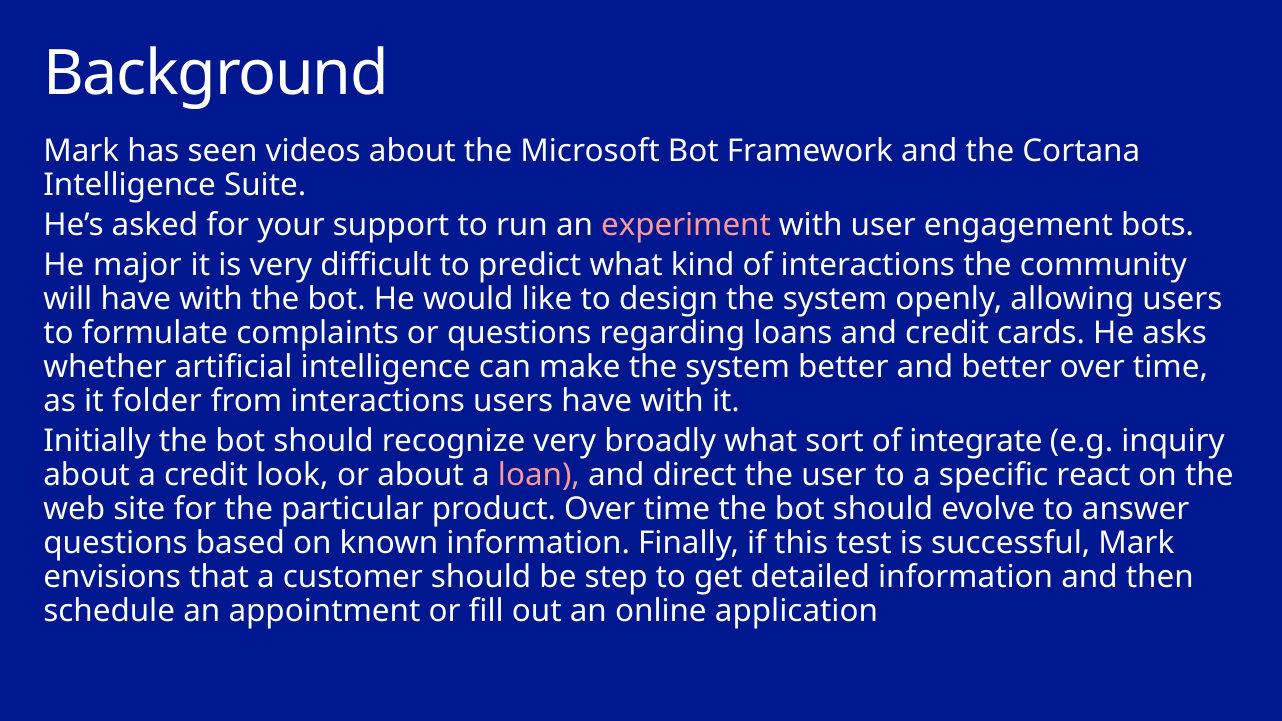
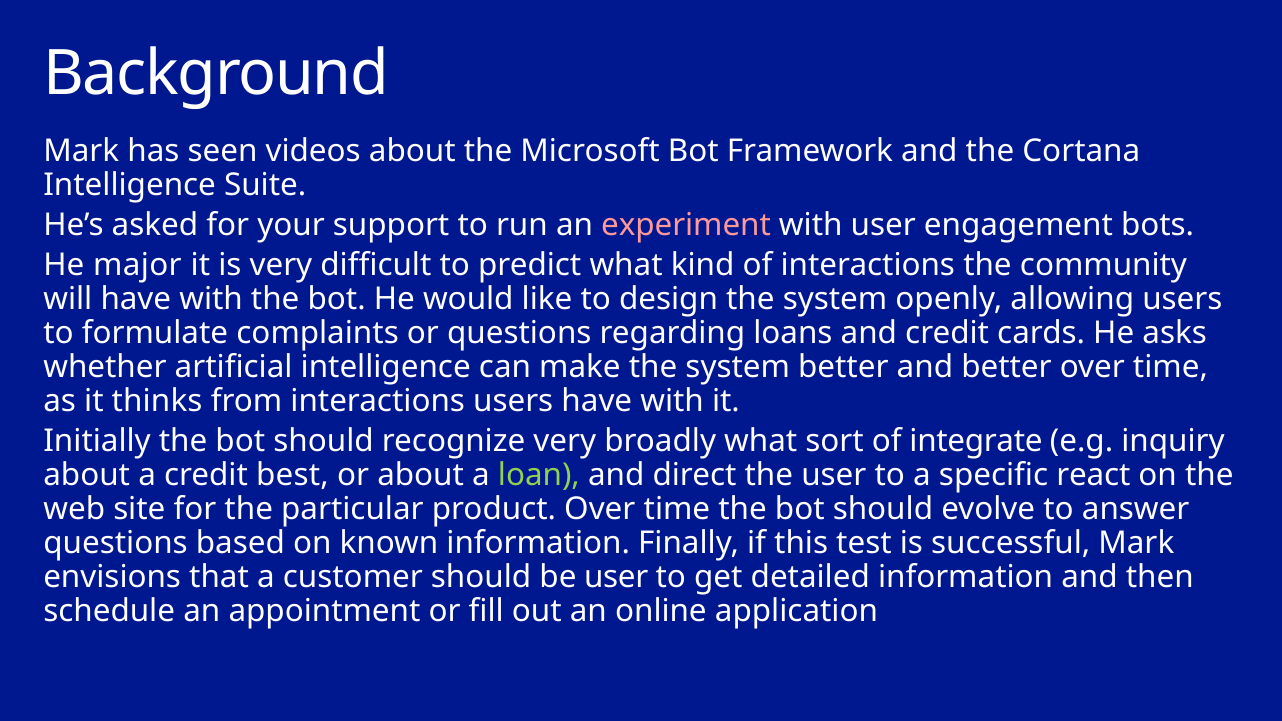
folder: folder -> thinks
look: look -> best
loan colour: pink -> light green
be step: step -> user
